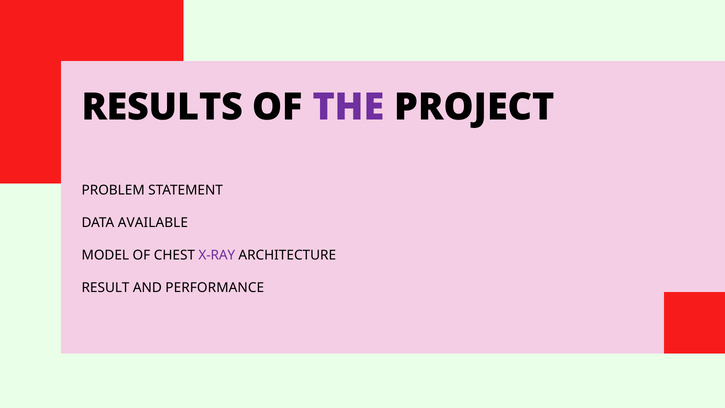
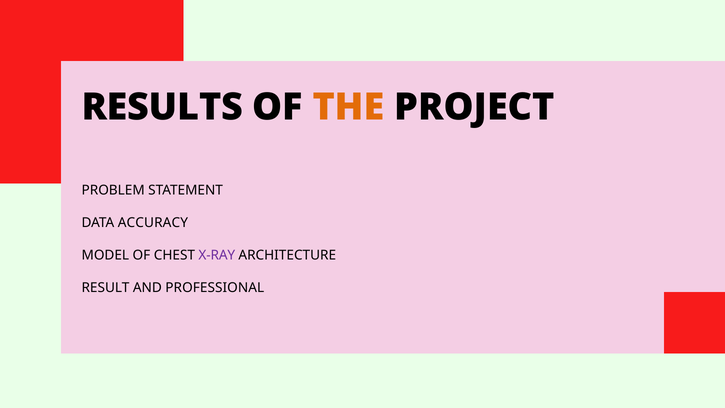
THE colour: purple -> orange
AVAILABLE: AVAILABLE -> ACCURACY
PERFORMANCE: PERFORMANCE -> PROFESSIONAL
